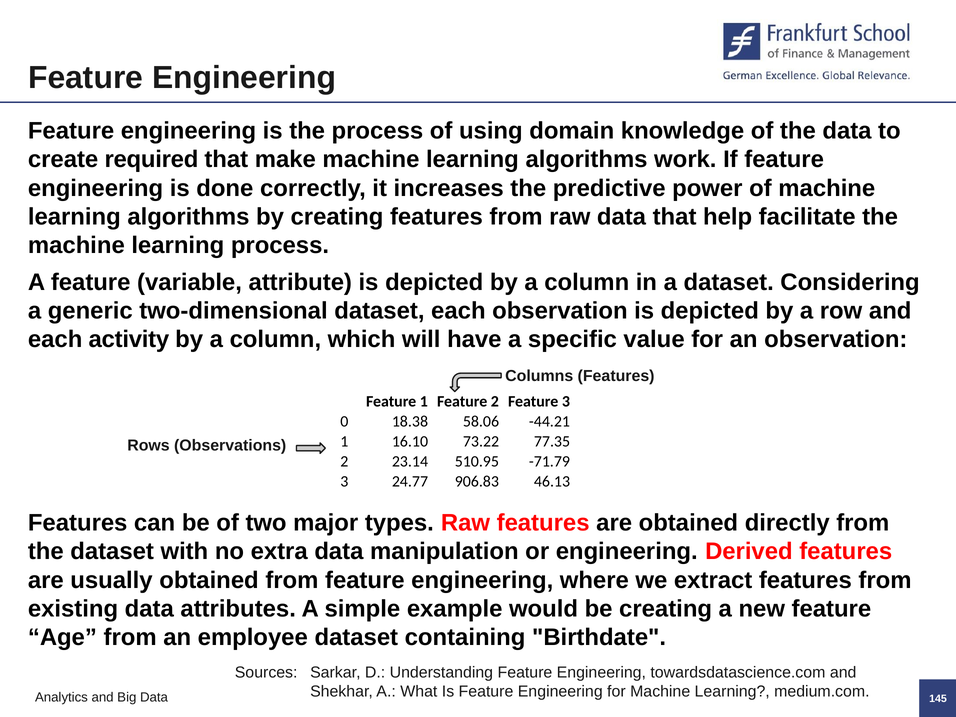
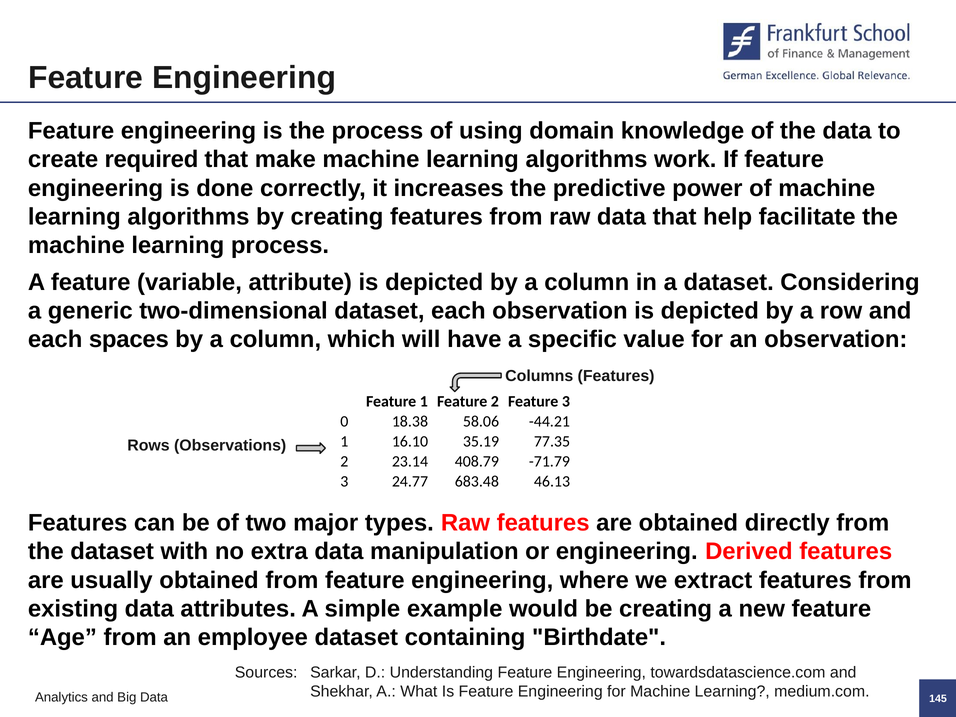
activity: activity -> spaces
73.22: 73.22 -> 35.19
510.95: 510.95 -> 408.79
906.83: 906.83 -> 683.48
